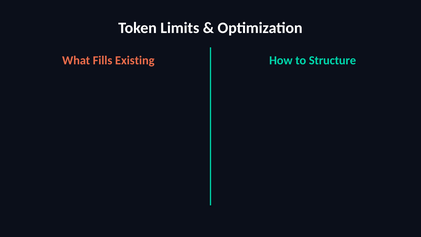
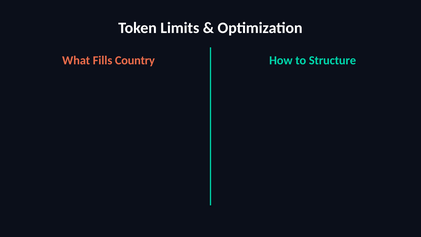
Existing: Existing -> Country
